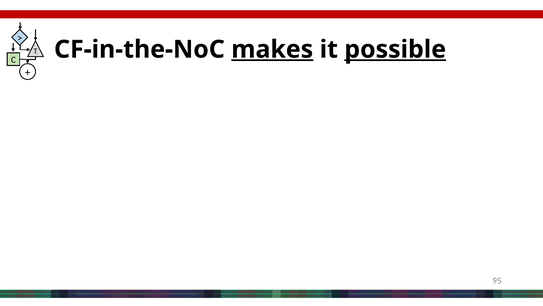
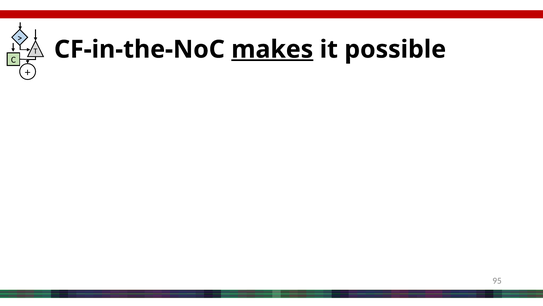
possible underline: present -> none
